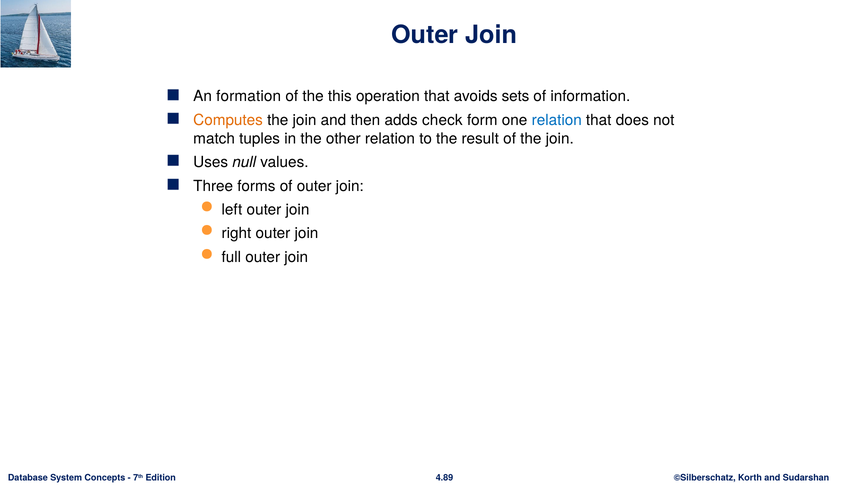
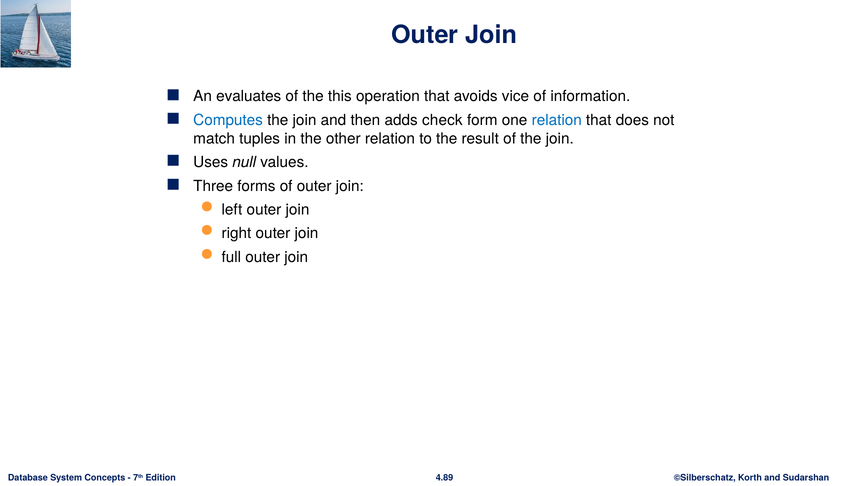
formation: formation -> evaluates
sets: sets -> vice
Computes colour: orange -> blue
